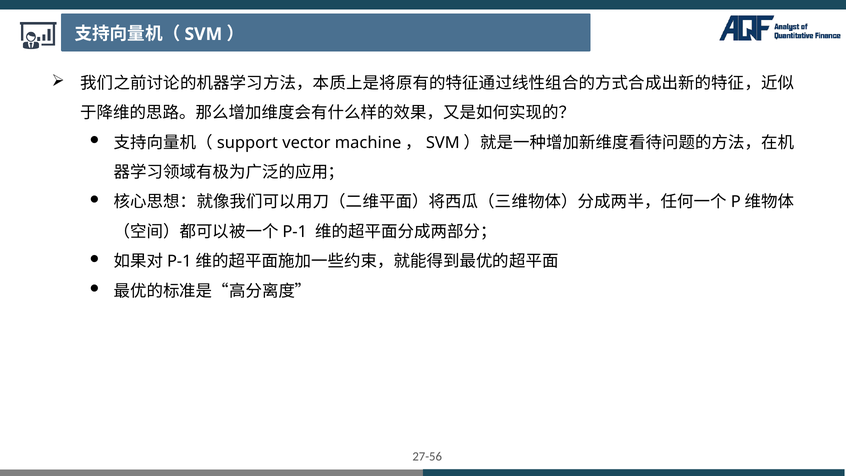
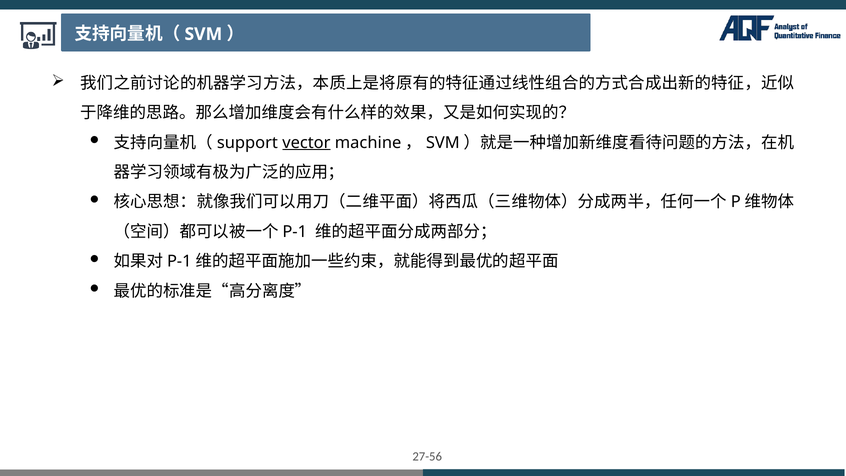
vector underline: none -> present
